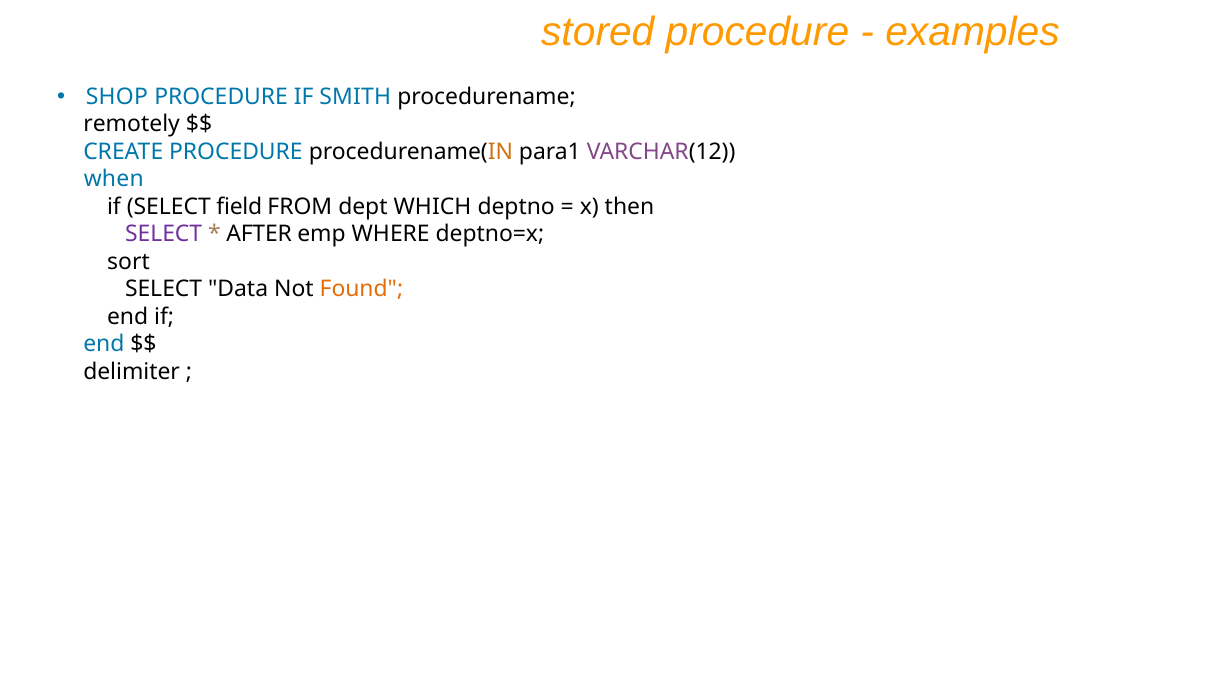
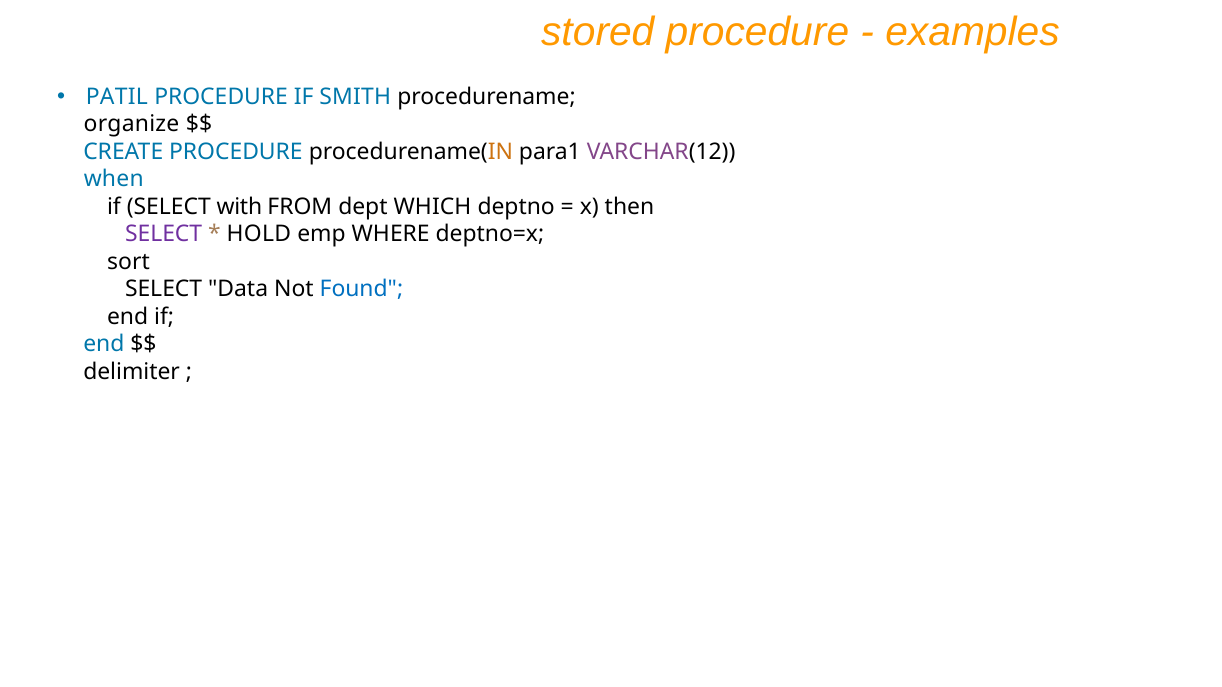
SHOP: SHOP -> PATIL
remotely: remotely -> organize
field: field -> with
AFTER: AFTER -> HOLD
Found colour: orange -> blue
